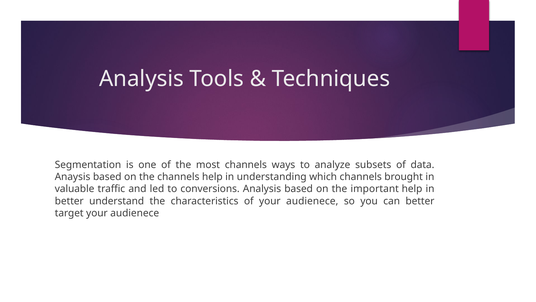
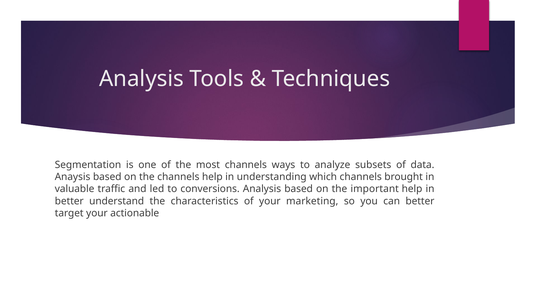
of your audienece: audienece -> marketing
target your audienece: audienece -> actionable
